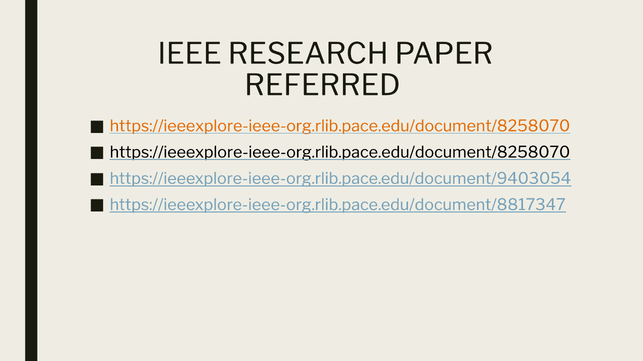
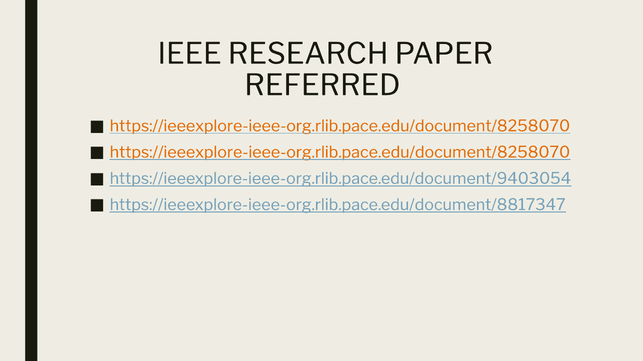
https://ieeexplore-ieee-org.rlib.pace.edu/document/8258070 at (340, 153) colour: black -> orange
